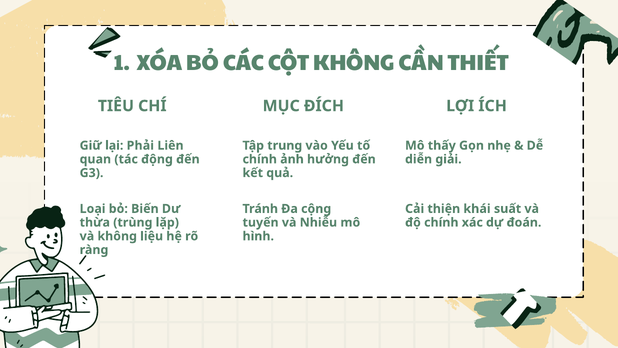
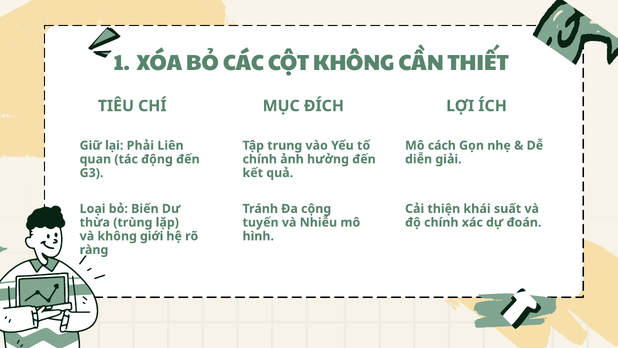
thấy: thấy -> cách
liệu: liệu -> giới
